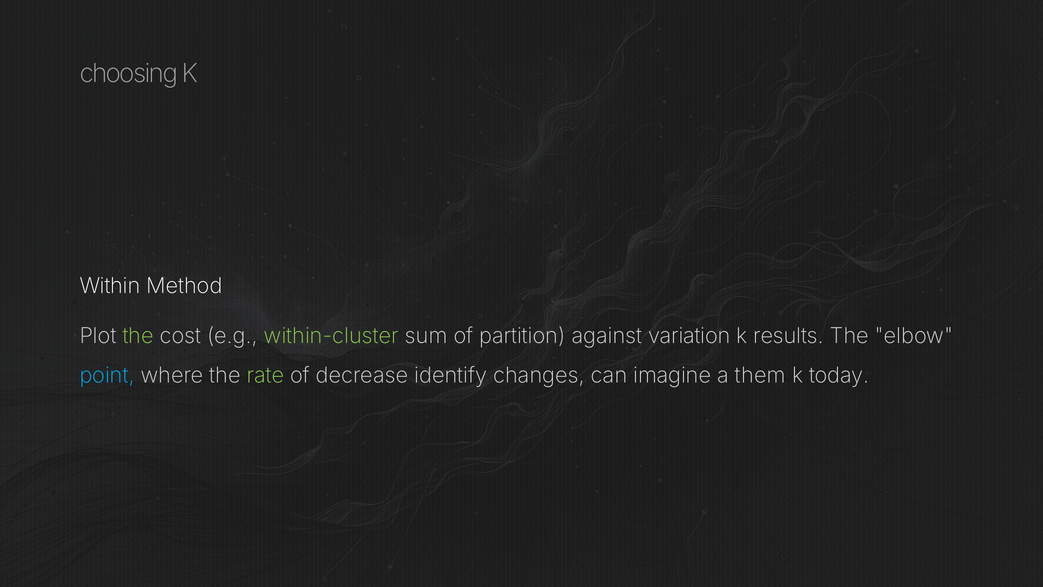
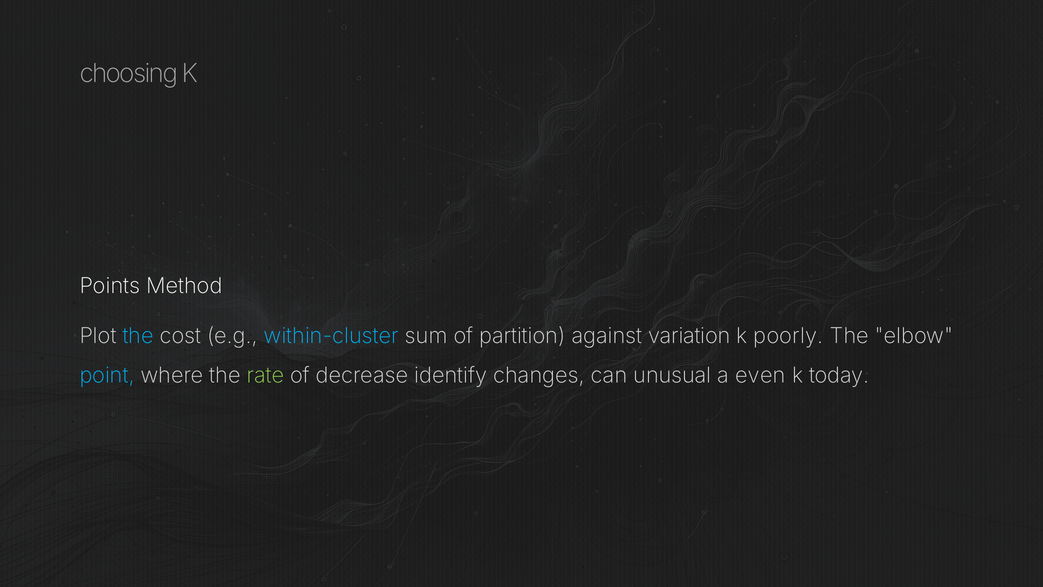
Within: Within -> Points
the at (138, 336) colour: light green -> light blue
within-cluster colour: light green -> light blue
results: results -> poorly
imagine: imagine -> unusual
them: them -> even
